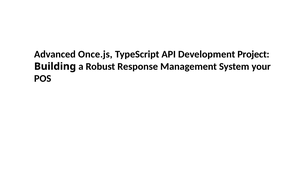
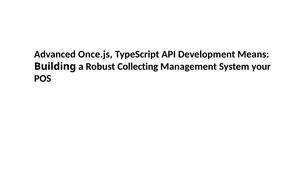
Project: Project -> Means
Response: Response -> Collecting
